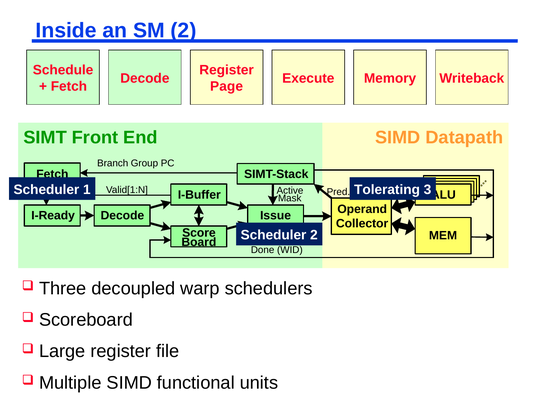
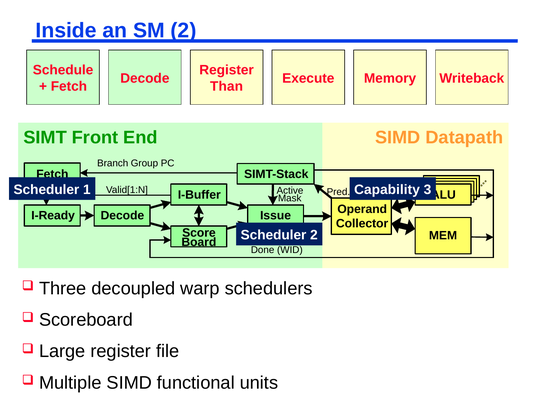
Page: Page -> Than
Tolerating: Tolerating -> Capability
